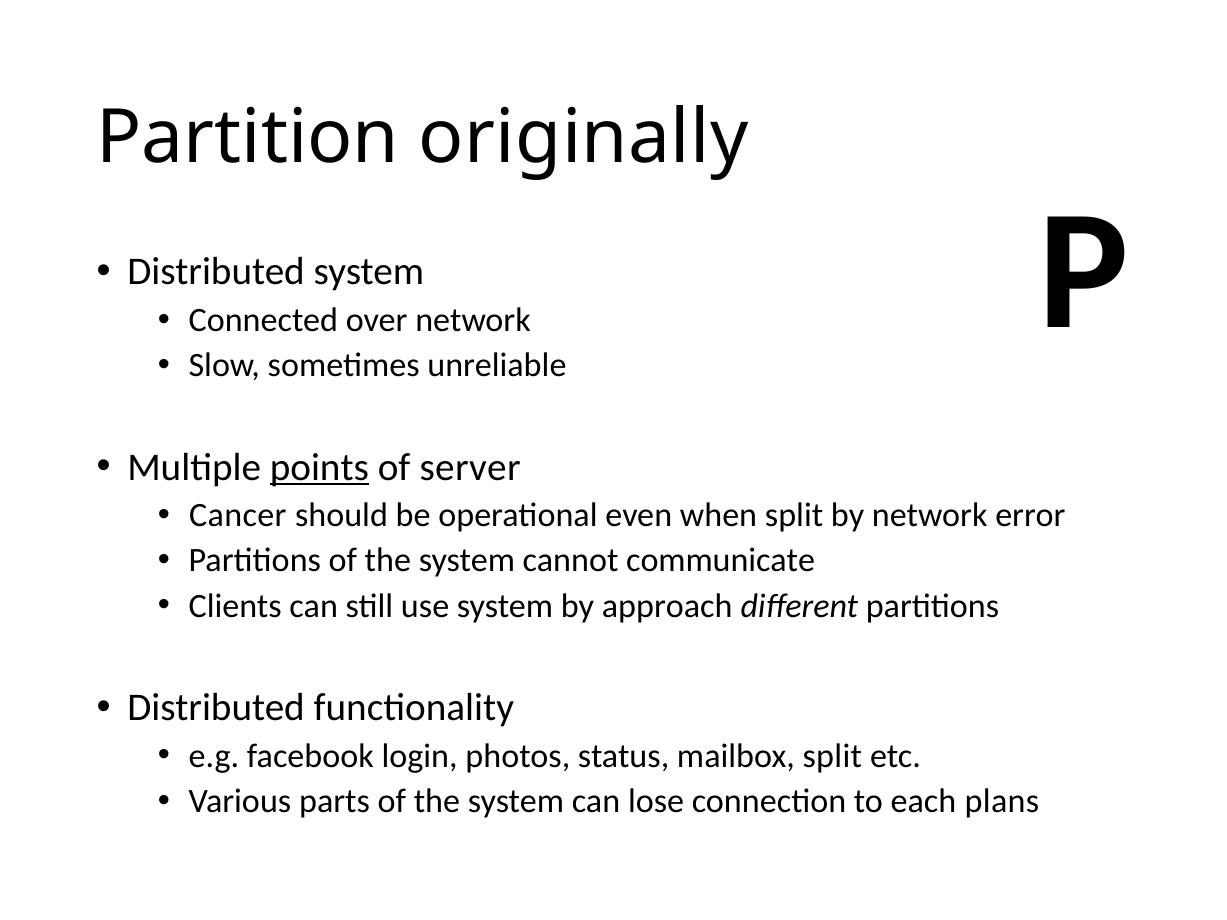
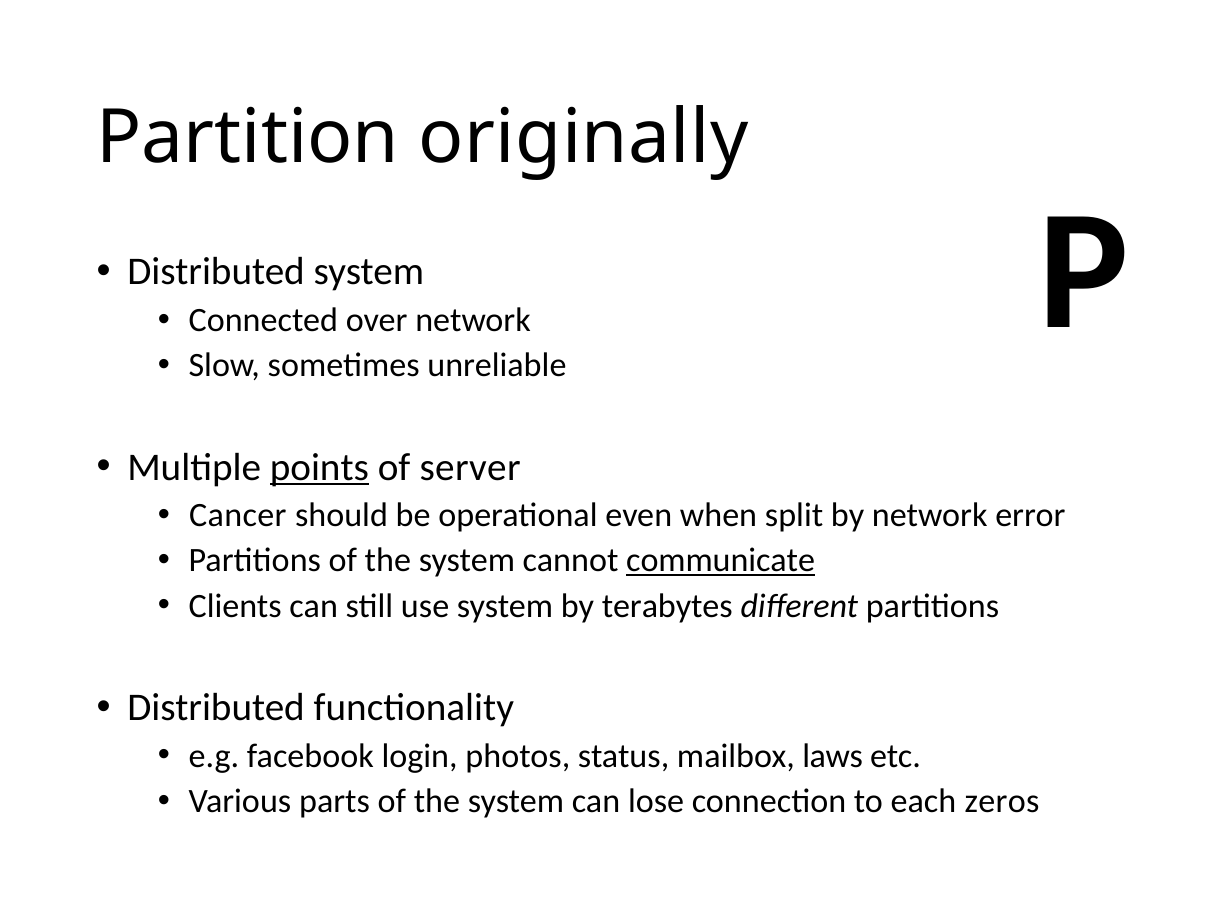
communicate underline: none -> present
approach: approach -> terabytes
mailbox split: split -> laws
plans: plans -> zeros
